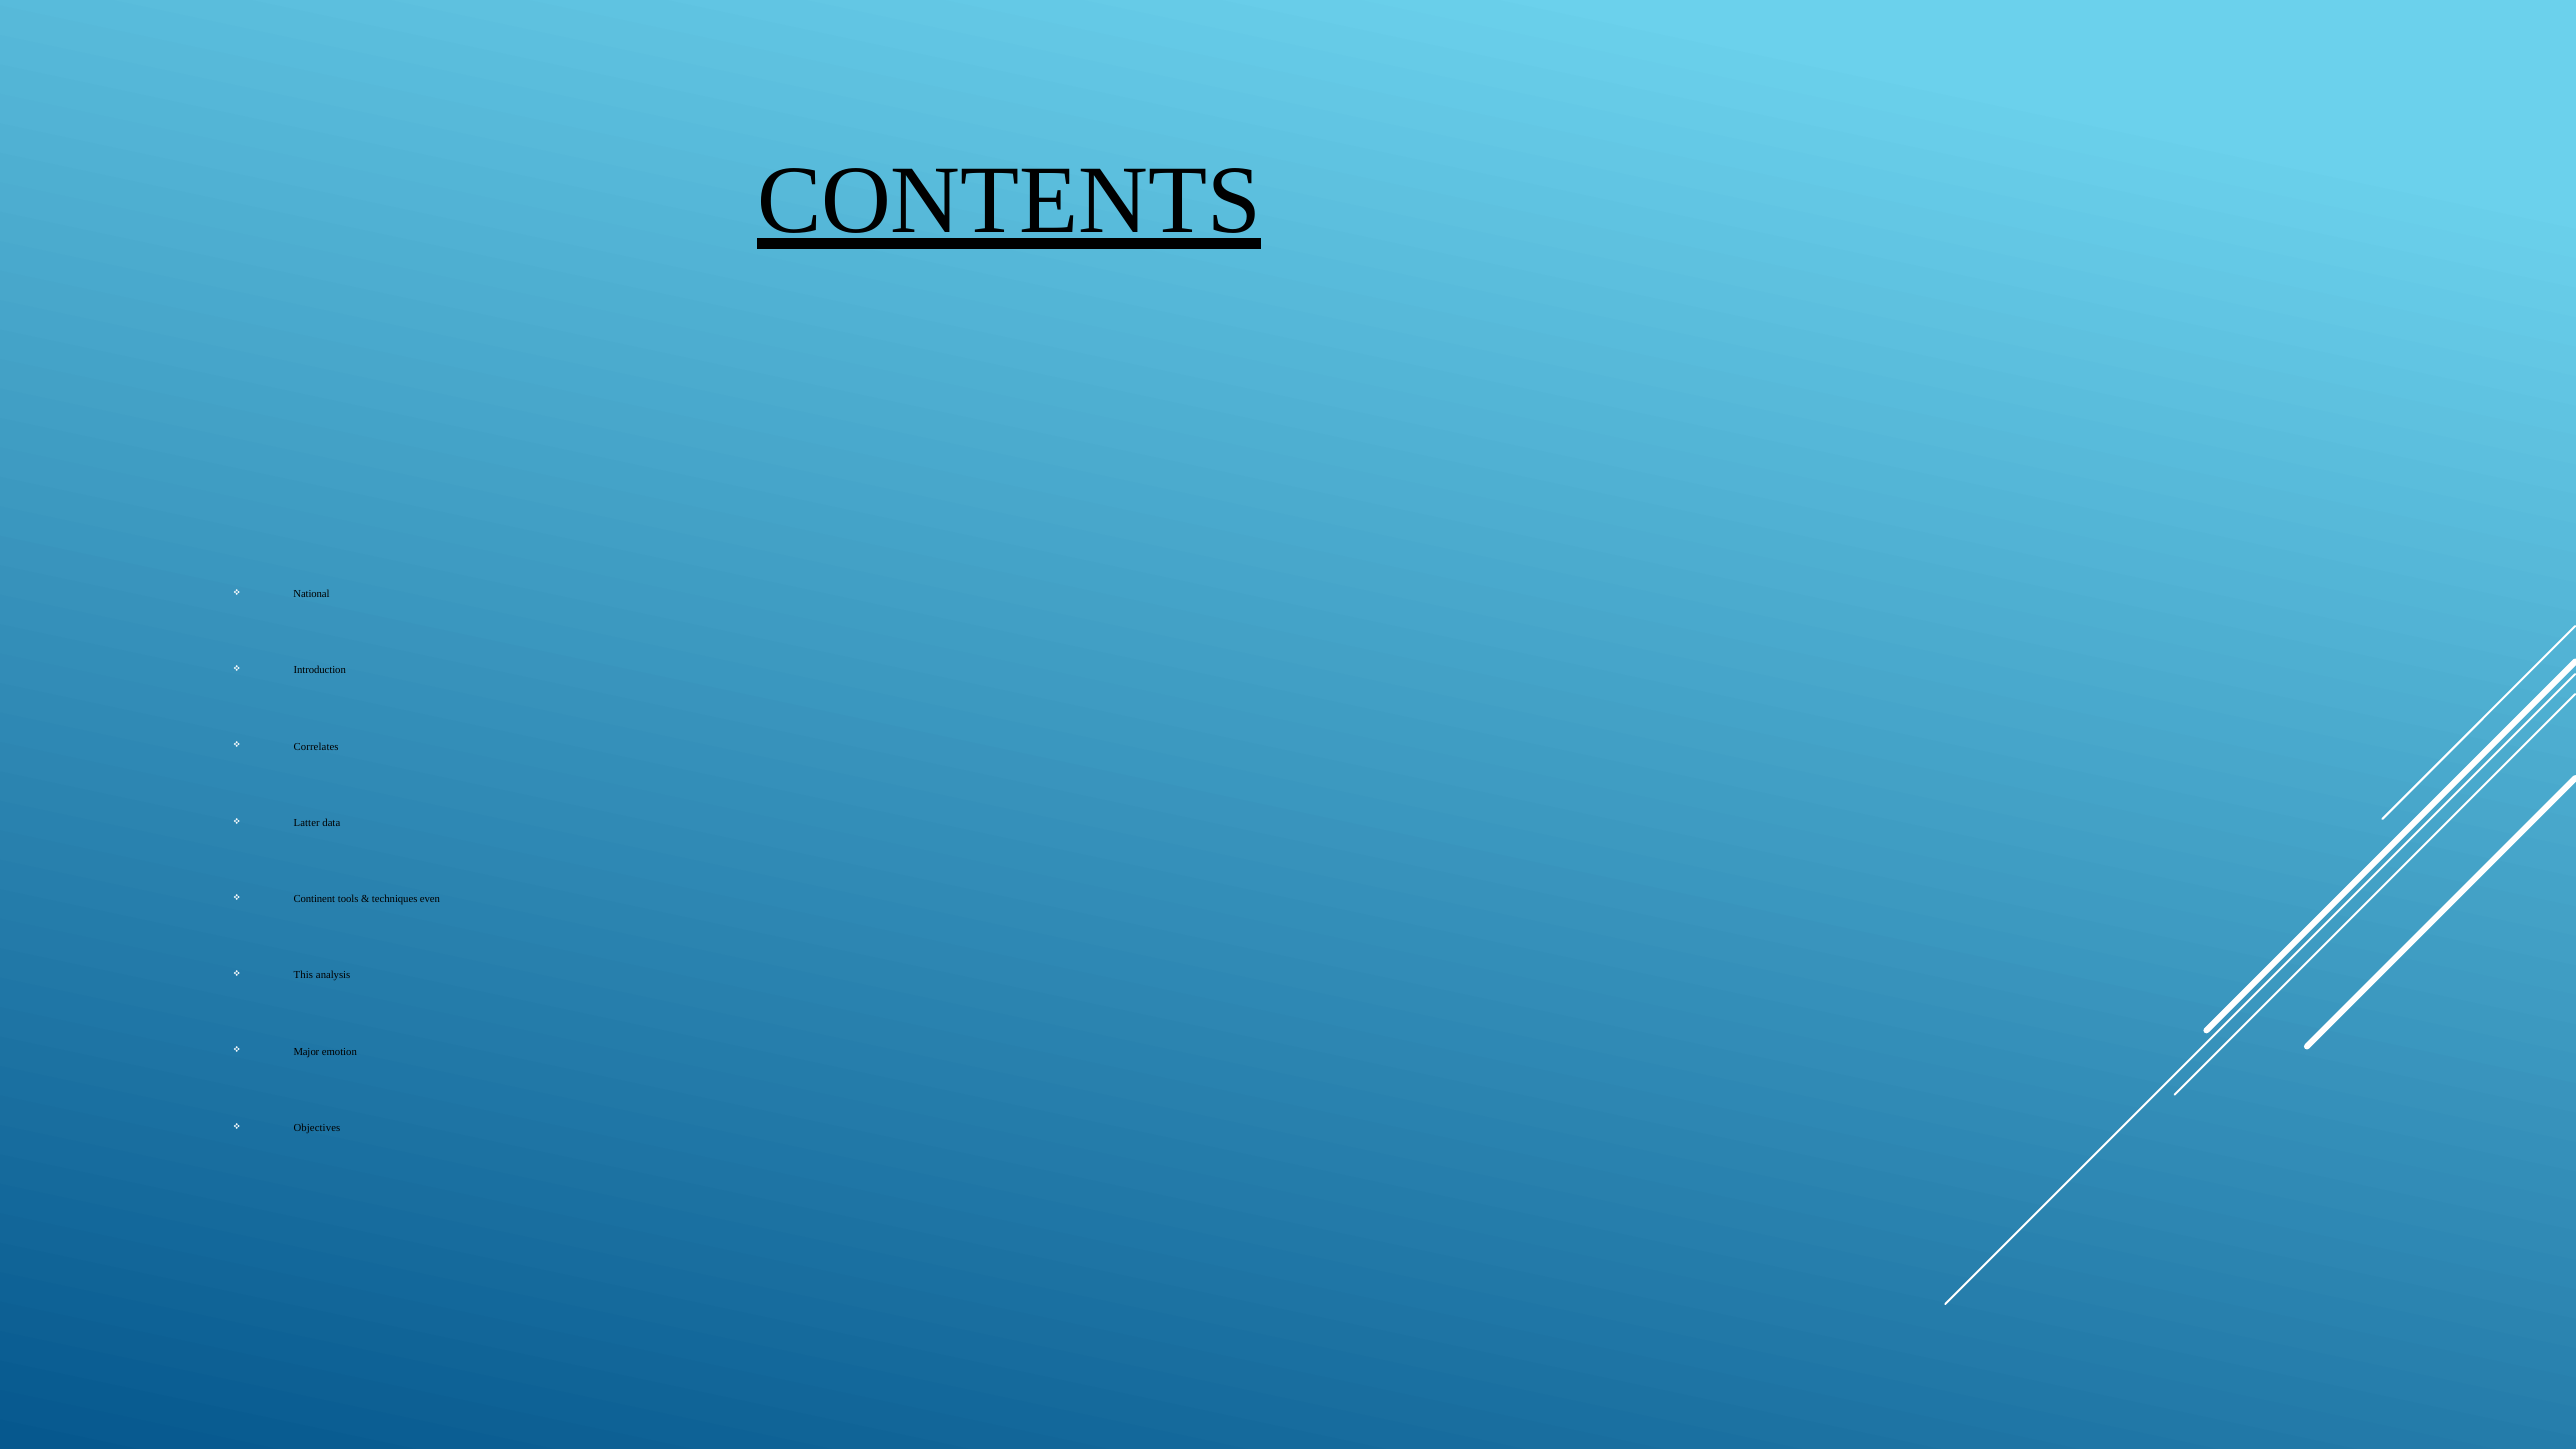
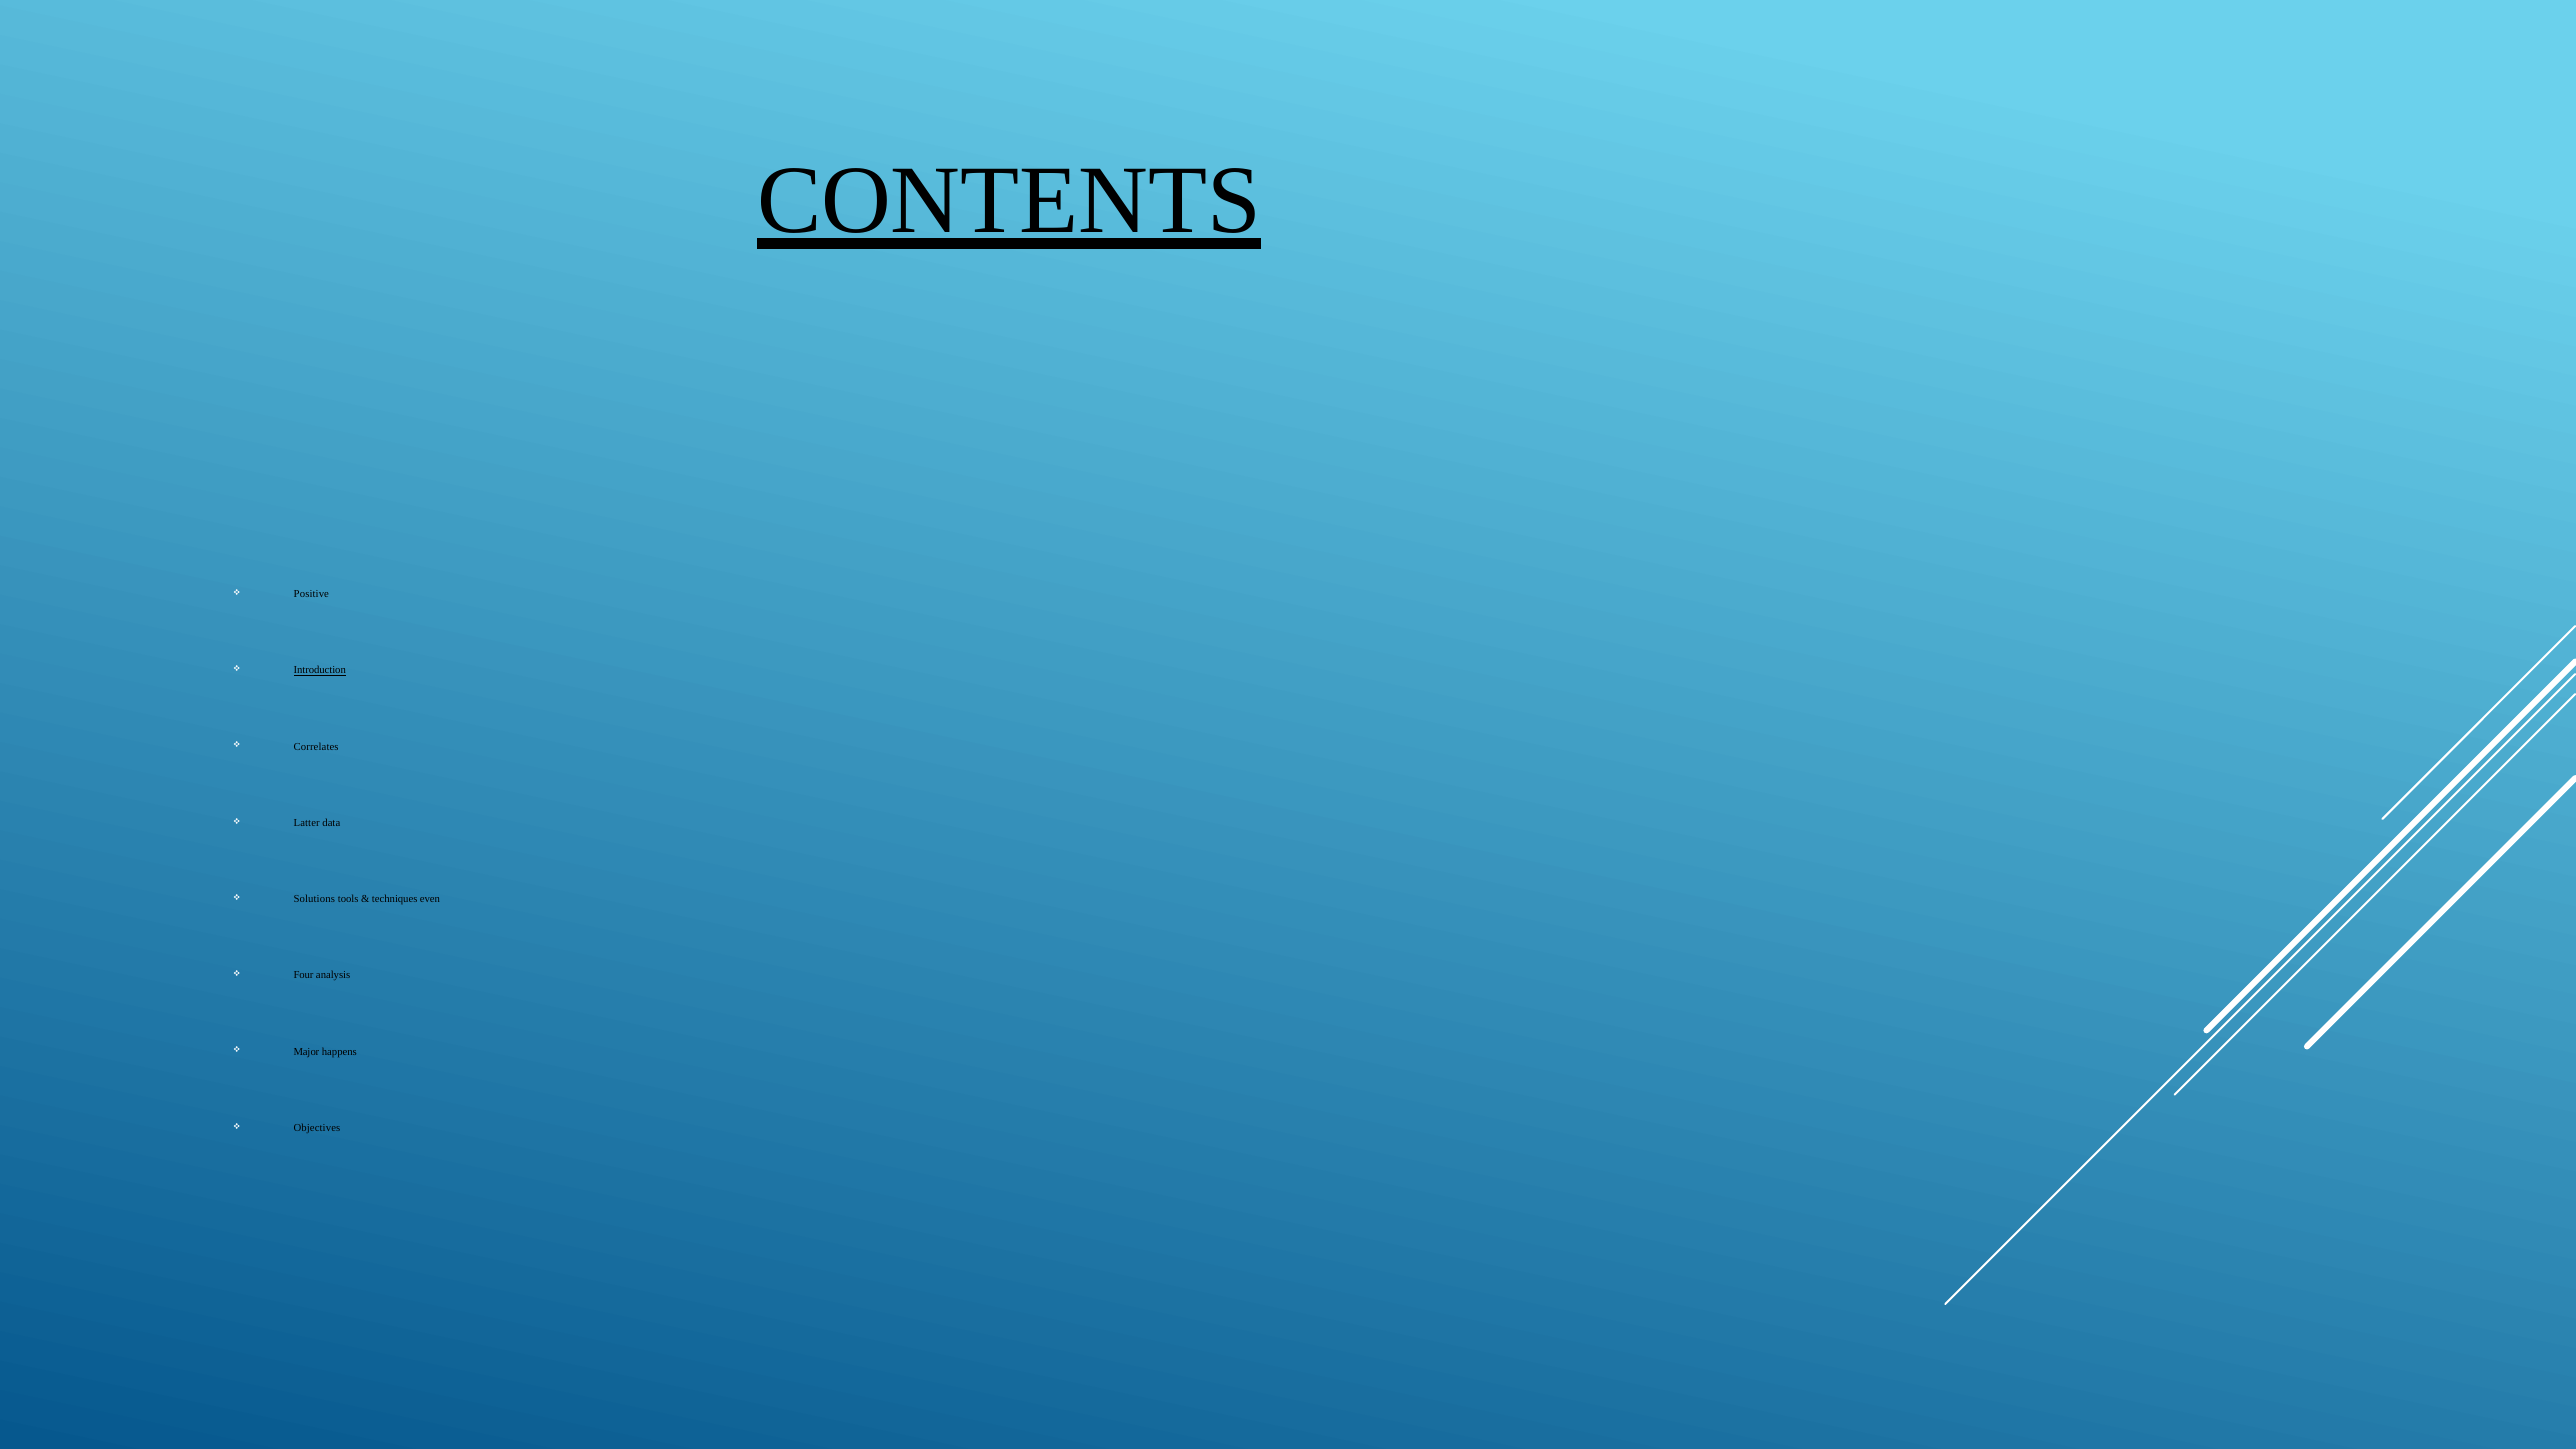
National: National -> Positive
Introduction underline: none -> present
Continent: Continent -> Solutions
This: This -> Four
emotion: emotion -> happens
